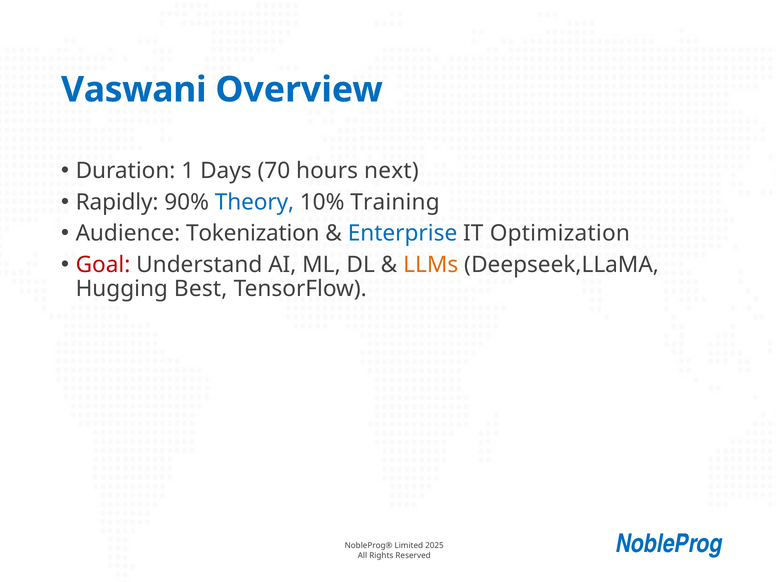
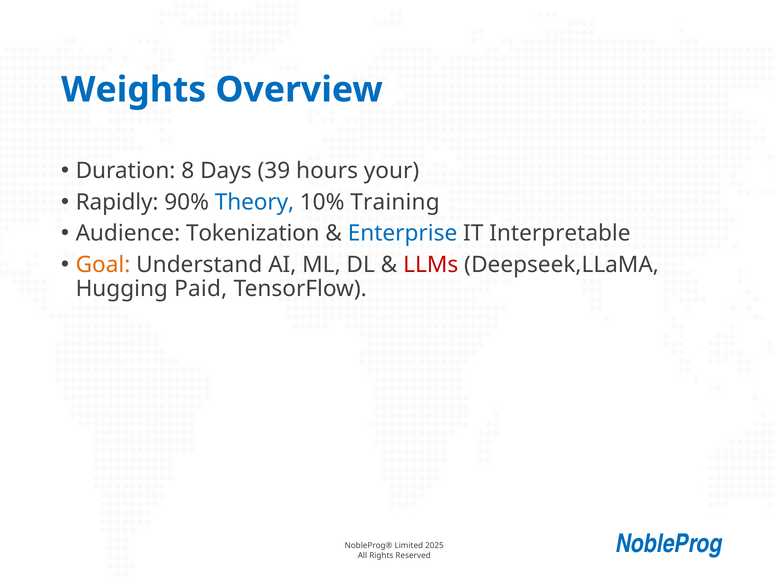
Vaswani: Vaswani -> Weights
1: 1 -> 8
70: 70 -> 39
next: next -> your
Optimization: Optimization -> Interpretable
Goal colour: red -> orange
LLMs colour: orange -> red
Best: Best -> Paid
